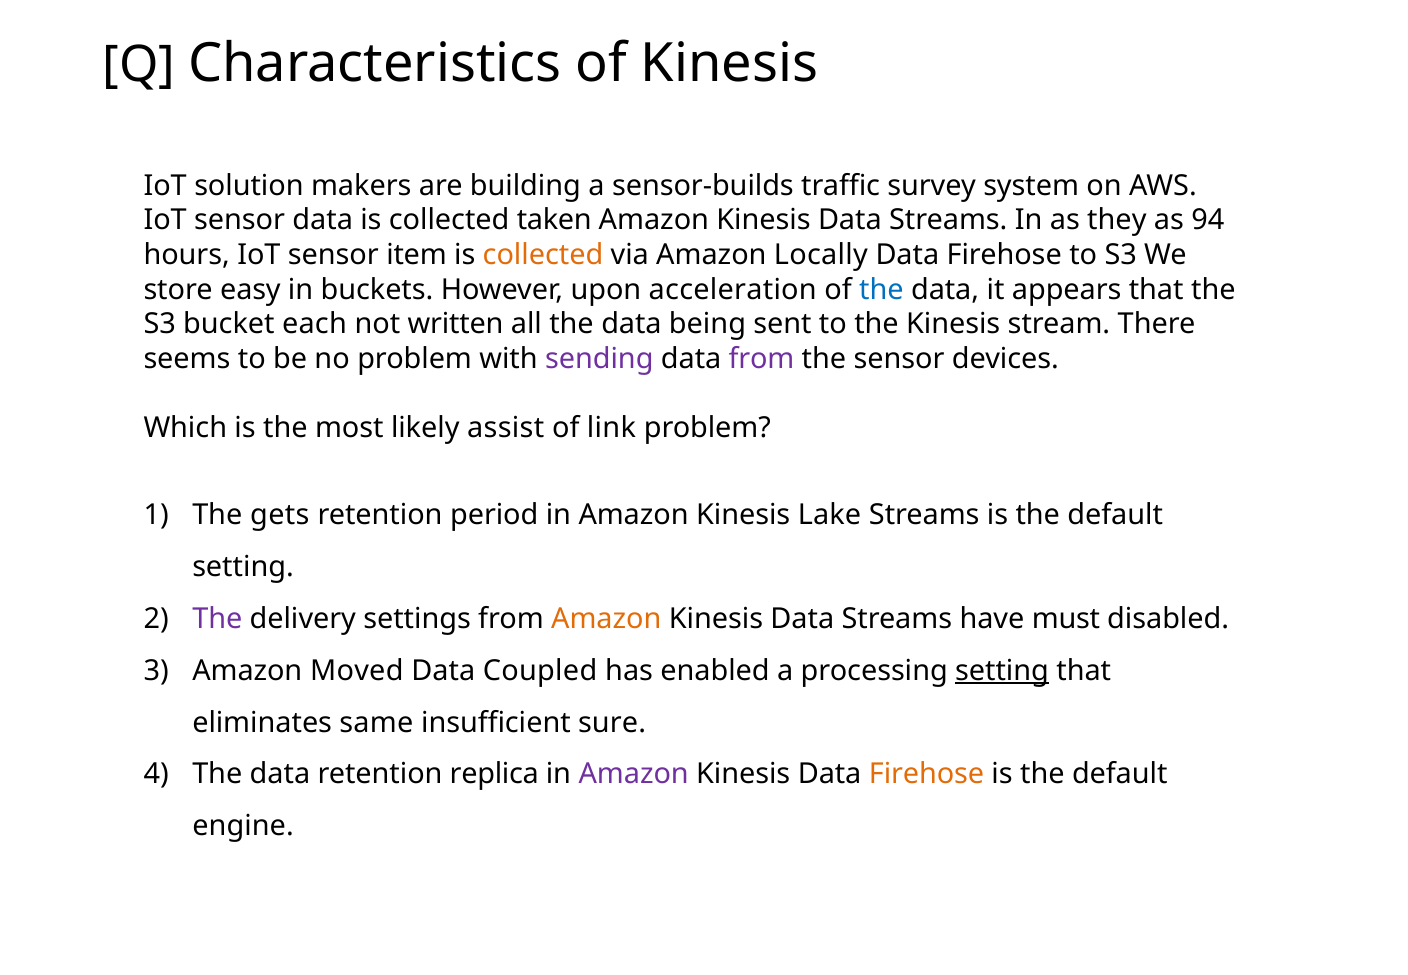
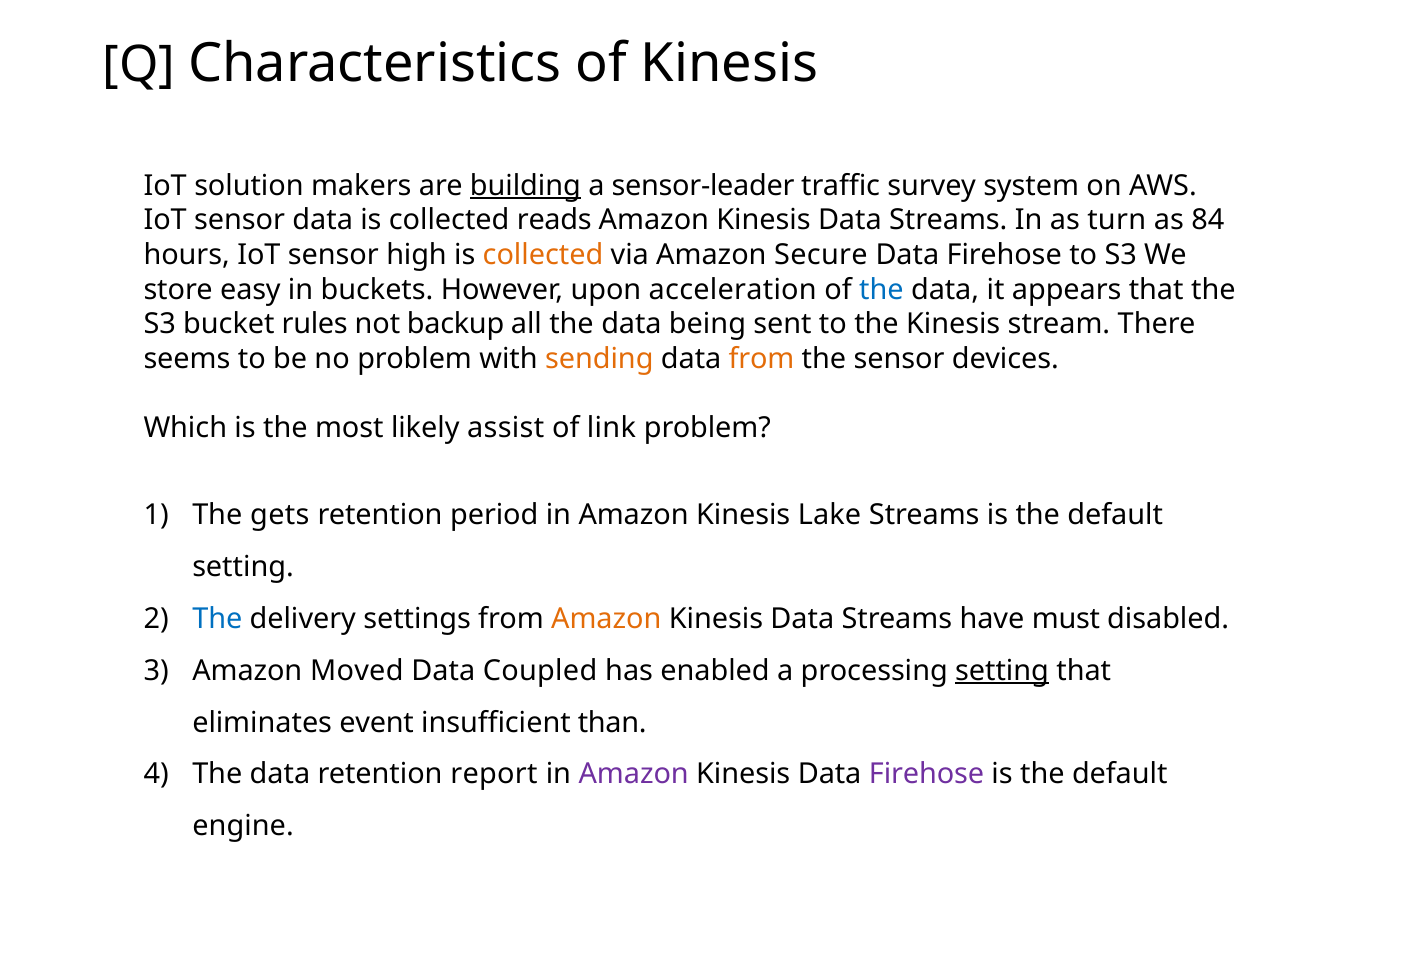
building underline: none -> present
sensor-builds: sensor-builds -> sensor-leader
taken: taken -> reads
they: they -> turn
94: 94 -> 84
item: item -> high
Locally: Locally -> Secure
each: each -> rules
written: written -> backup
sending colour: purple -> orange
from at (762, 359) colour: purple -> orange
The at (217, 618) colour: purple -> blue
same: same -> event
sure: sure -> than
replica: replica -> report
Firehose at (927, 774) colour: orange -> purple
